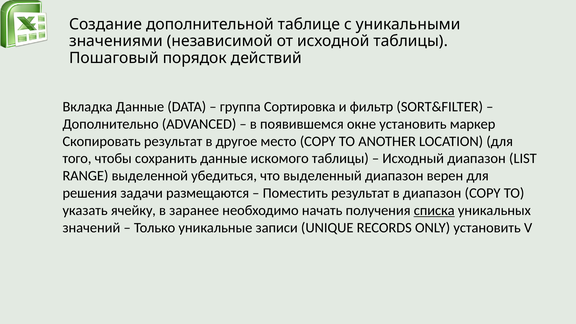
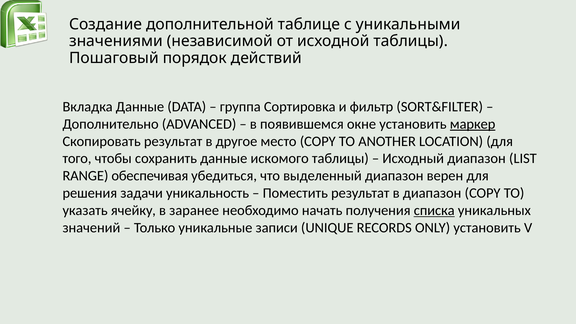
маркер underline: none -> present
выделенной: выделенной -> обеспечивая
размещаются: размещаются -> уникальность
